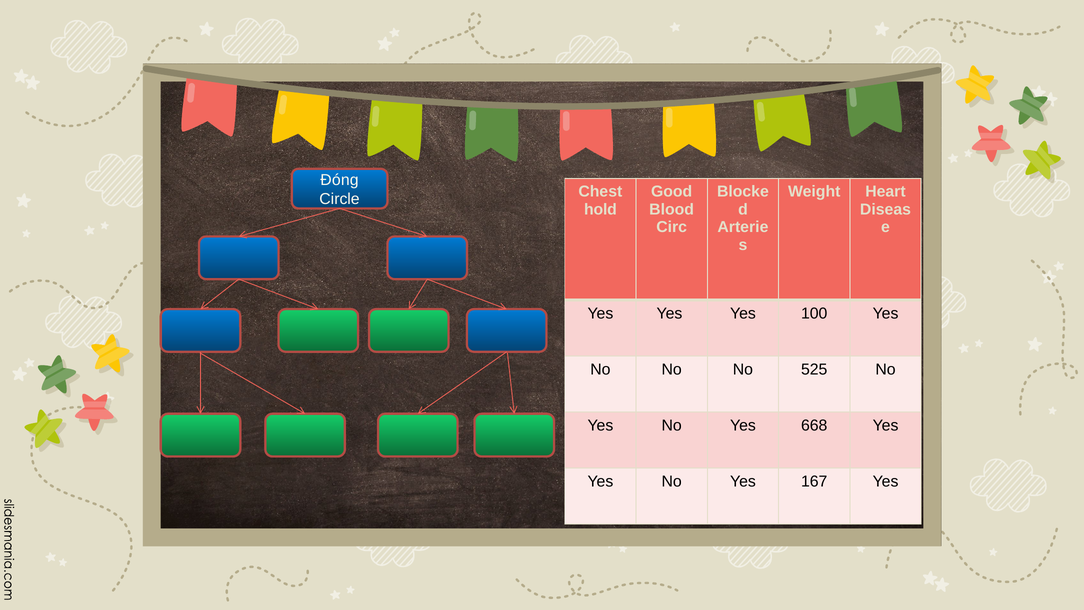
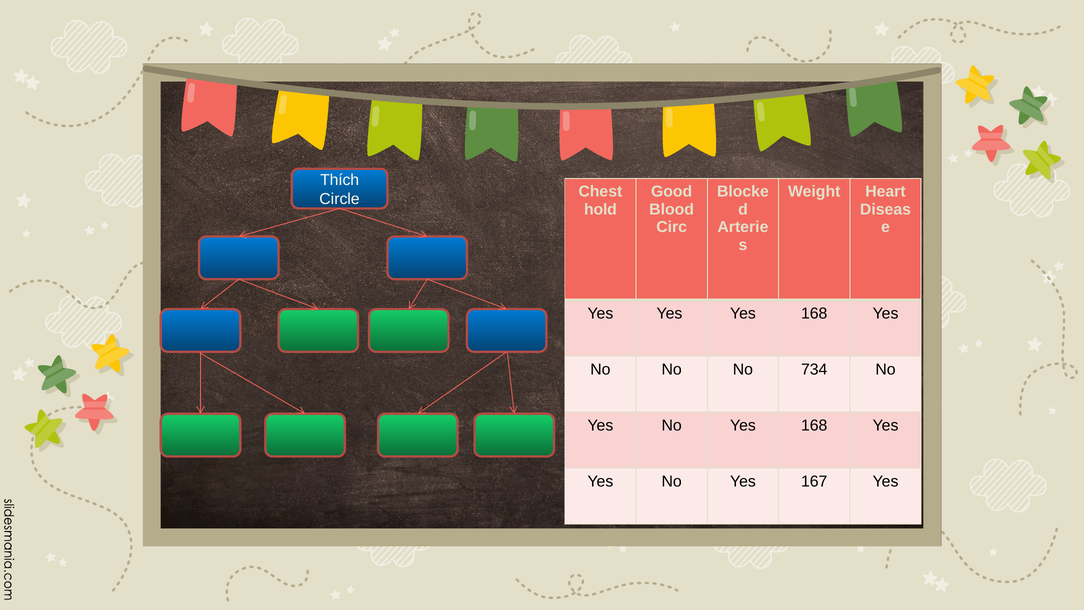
Đóng: Đóng -> Thích
Yes Yes 100: 100 -> 168
525: 525 -> 734
No Yes 668: 668 -> 168
